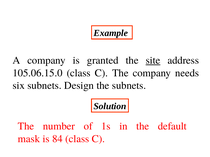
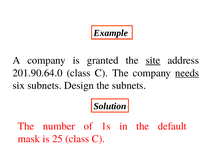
105.06.15.0: 105.06.15.0 -> 201.90.64.0
needs underline: none -> present
84: 84 -> 25
